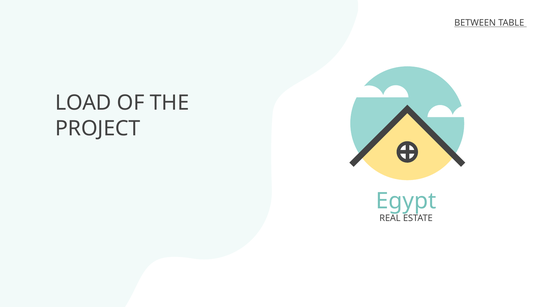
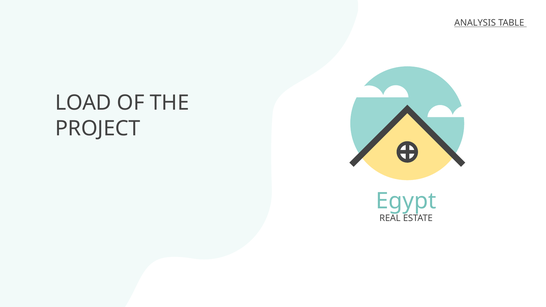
BETWEEN: BETWEEN -> ANALYSIS
